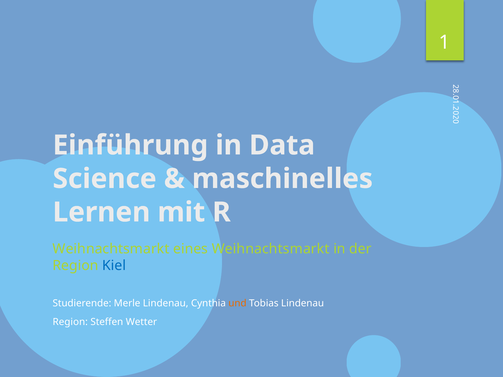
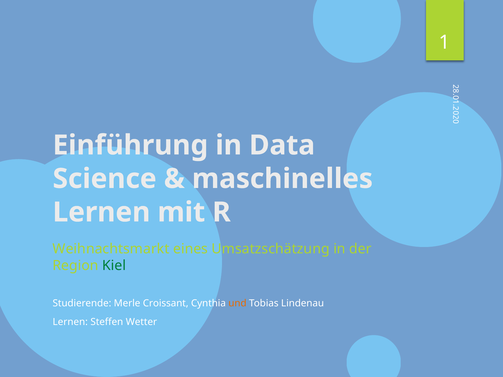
eines Weihnachtsmarkt: Weihnachtsmarkt -> Umsatzschätzung
Kiel colour: blue -> green
Merle Lindenau: Lindenau -> Croissant
Region at (70, 322): Region -> Lernen
